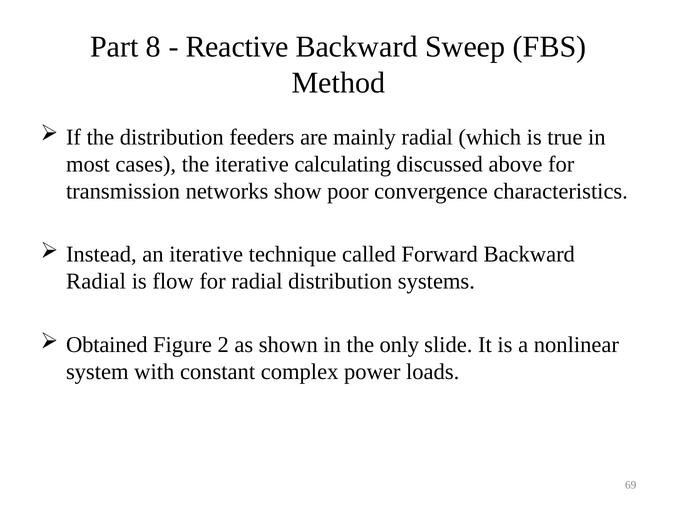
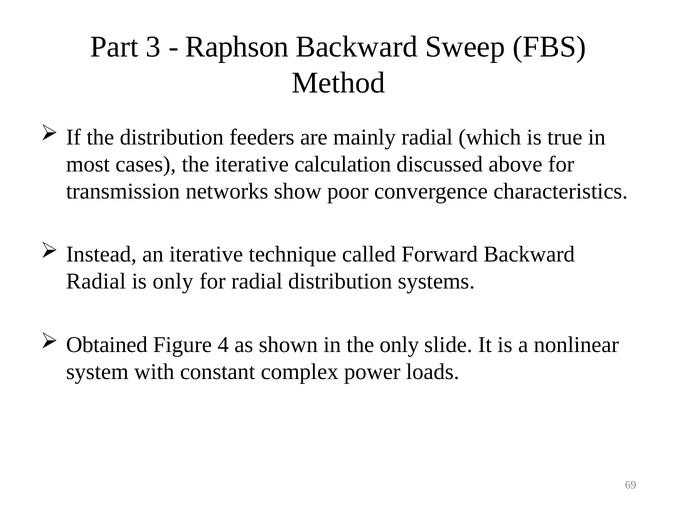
8: 8 -> 3
Reactive: Reactive -> Raphson
calculating: calculating -> calculation
is flow: flow -> only
2: 2 -> 4
